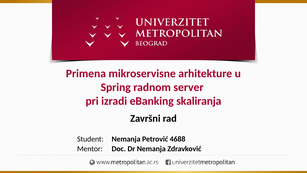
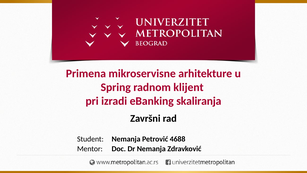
server: server -> klijent
